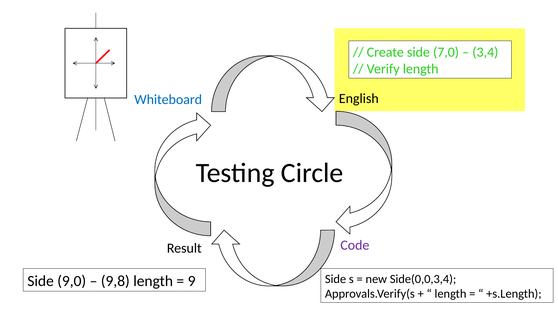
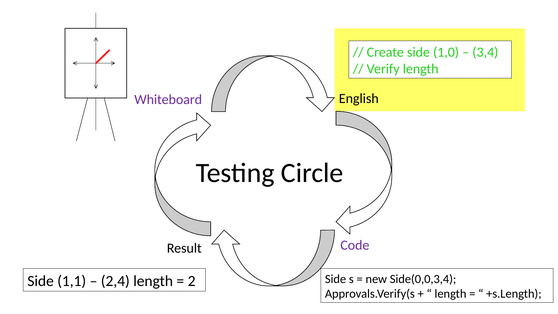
7,0: 7,0 -> 1,0
Whiteboard colour: blue -> purple
9,0: 9,0 -> 1,1
9,8: 9,8 -> 2,4
9: 9 -> 2
